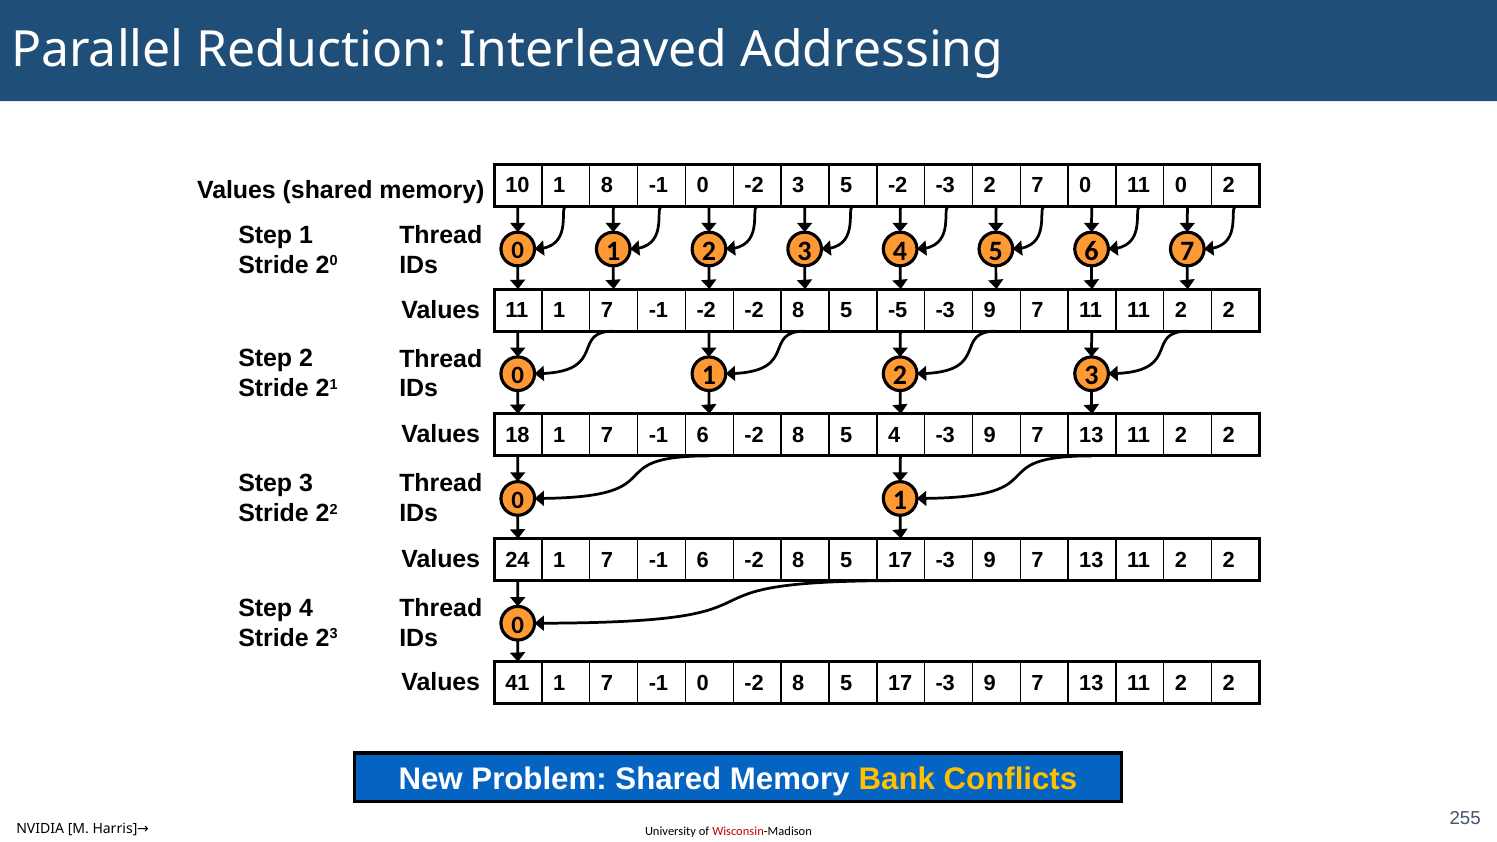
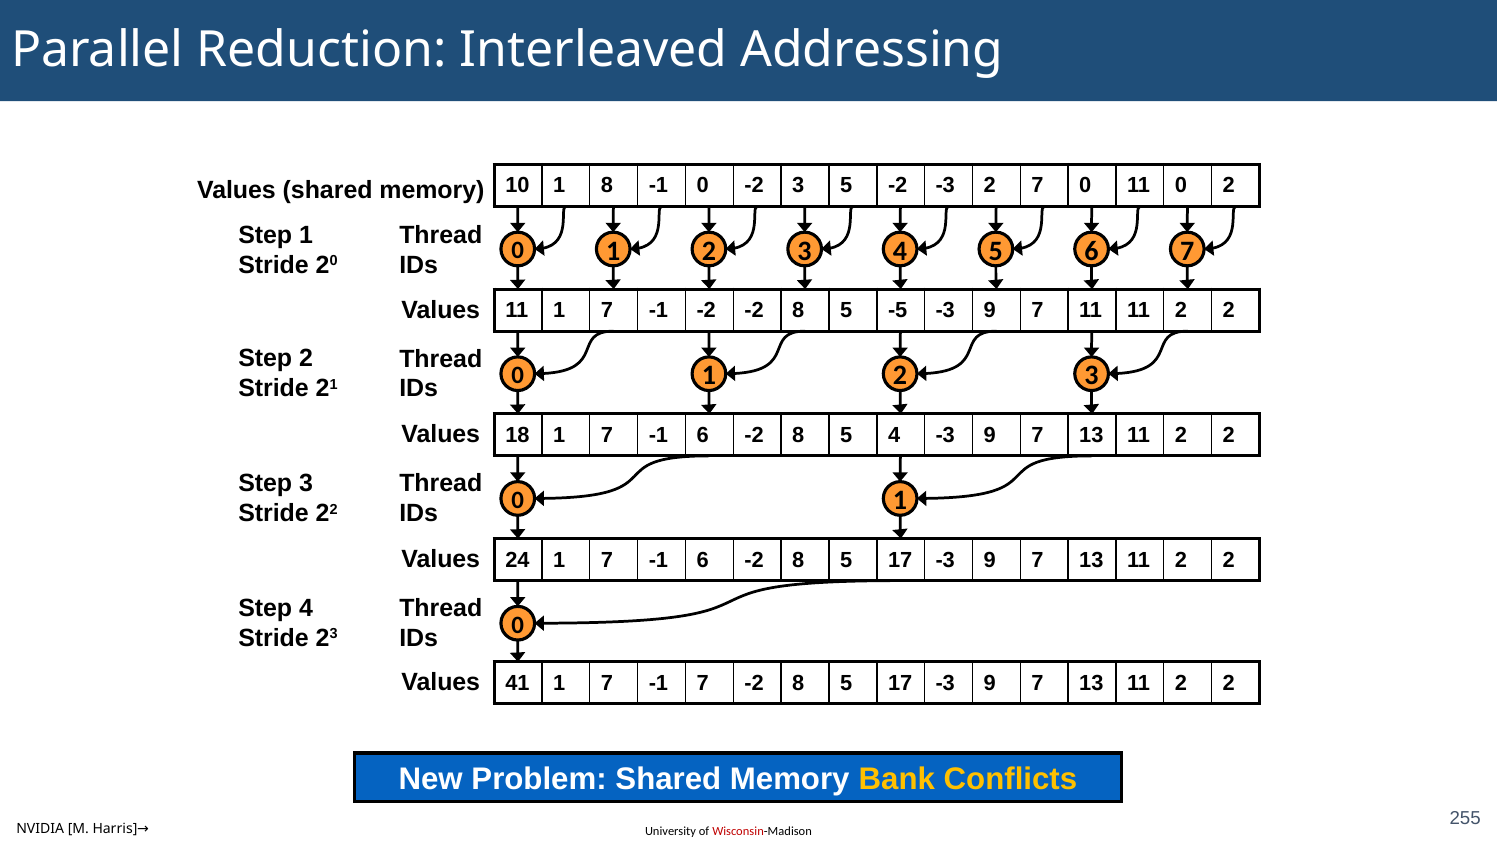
7 -1 0: 0 -> 7
